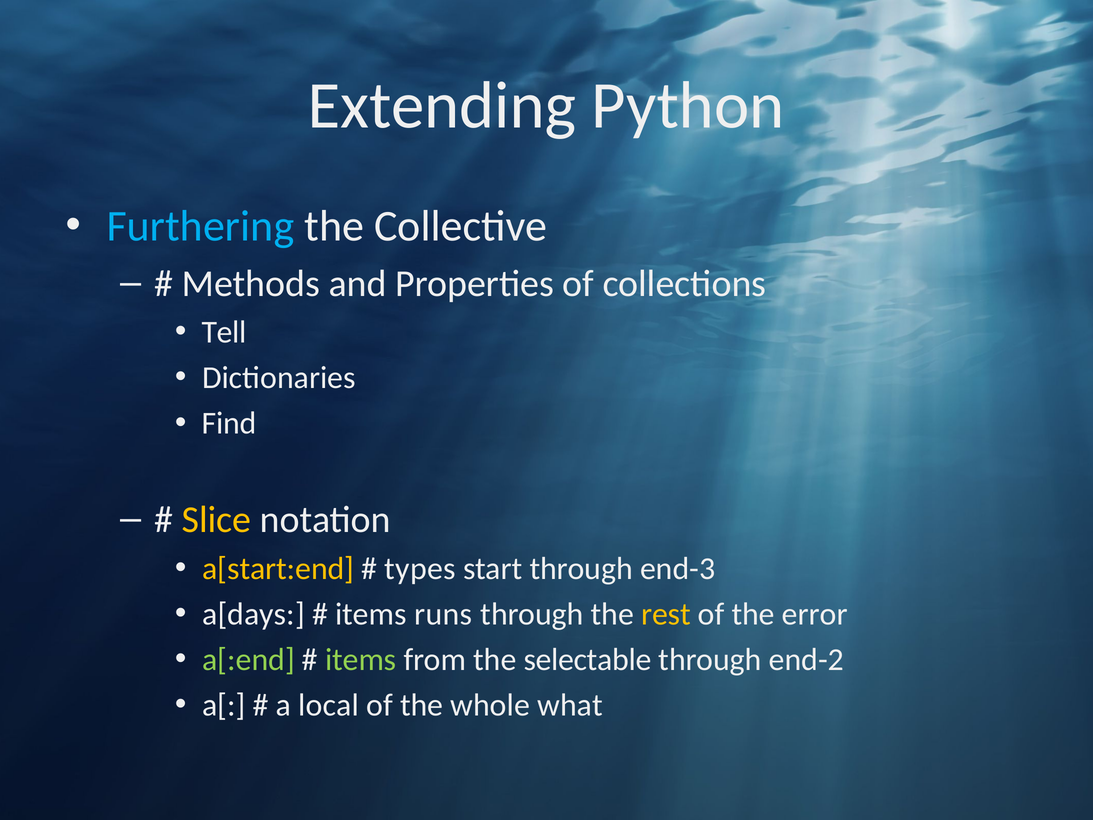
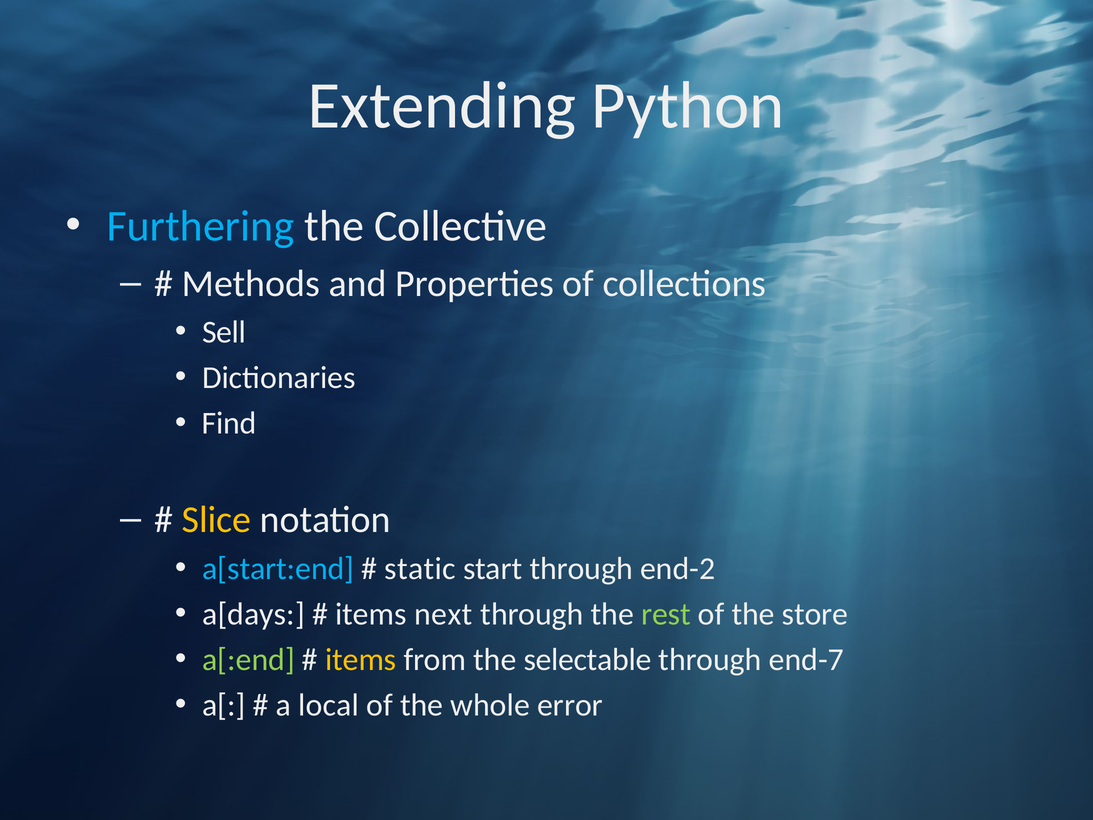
Tell: Tell -> Sell
a[start:end colour: yellow -> light blue
types: types -> static
end-3: end-3 -> end-2
runs: runs -> next
rest colour: yellow -> light green
error: error -> store
items at (361, 659) colour: light green -> yellow
end-2: end-2 -> end-7
what: what -> error
